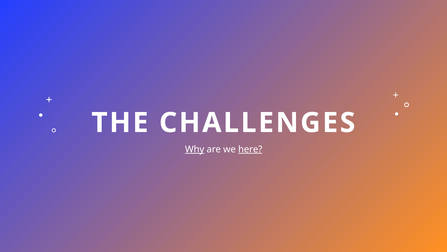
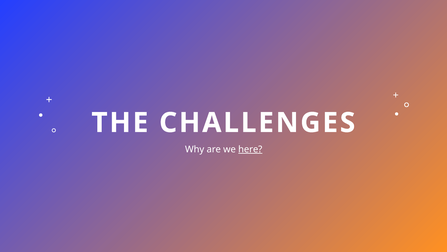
Why underline: present -> none
